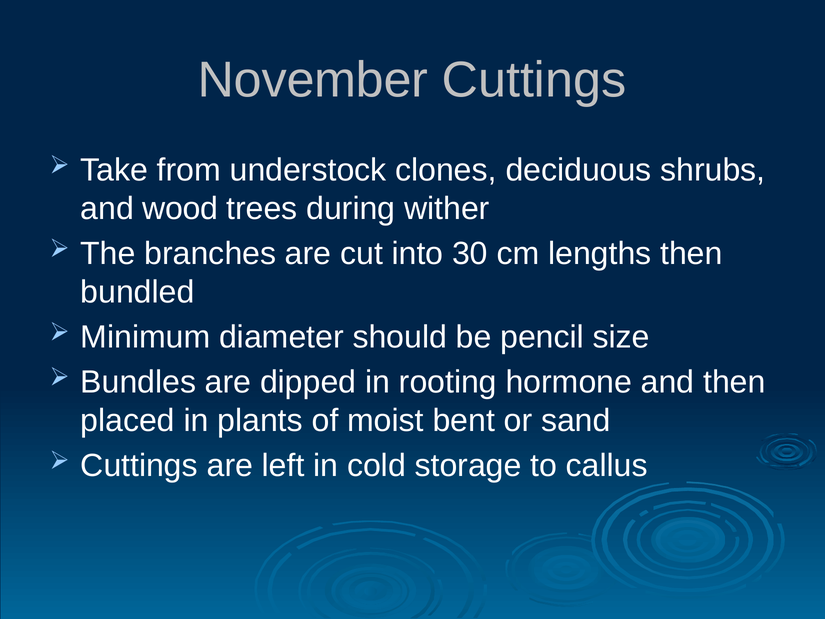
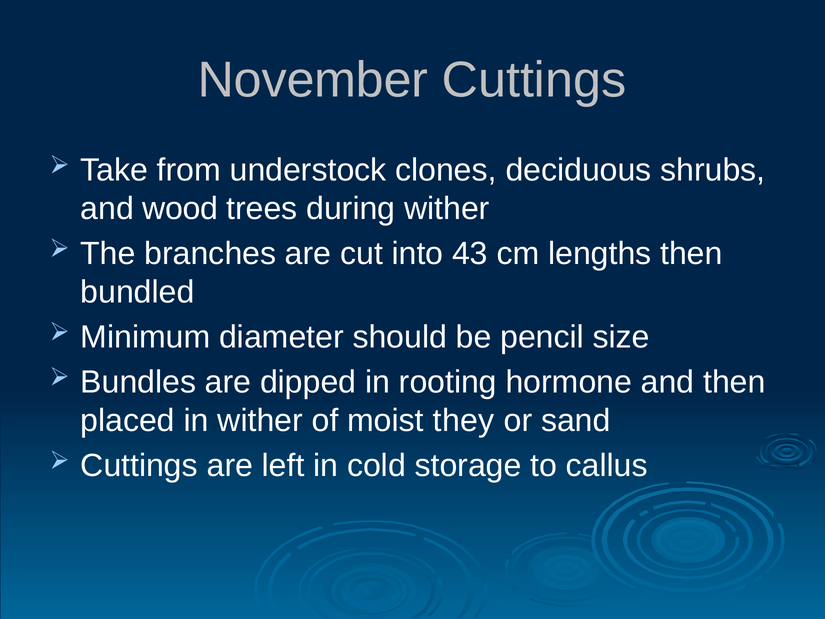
30: 30 -> 43
in plants: plants -> wither
bent: bent -> they
